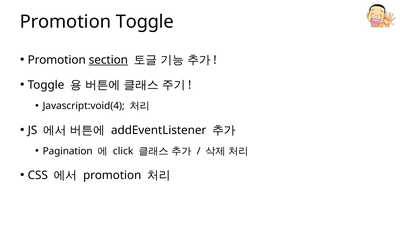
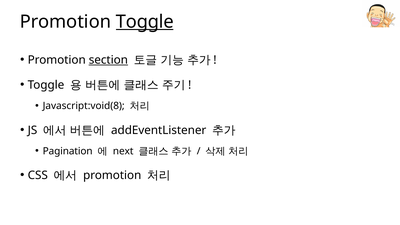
Toggle at (145, 22) underline: none -> present
Javascript:void(4: Javascript:void(4 -> Javascript:void(8
click: click -> next
